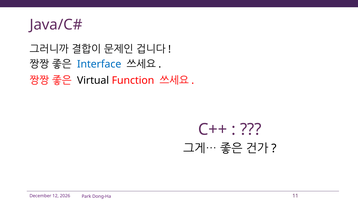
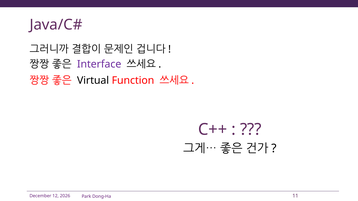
Interface colour: blue -> purple
